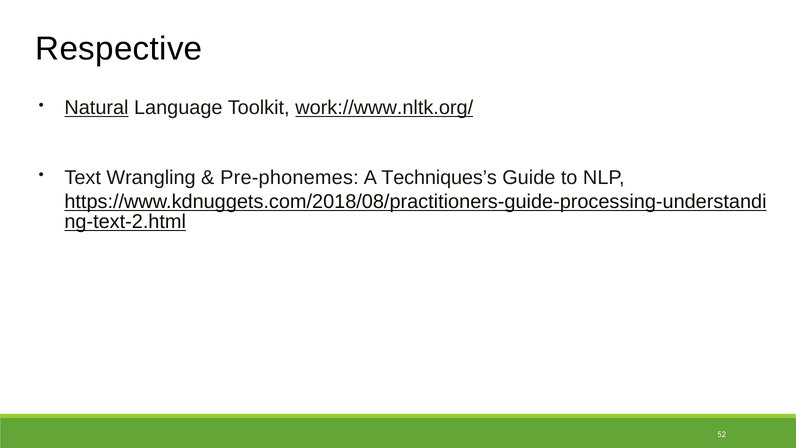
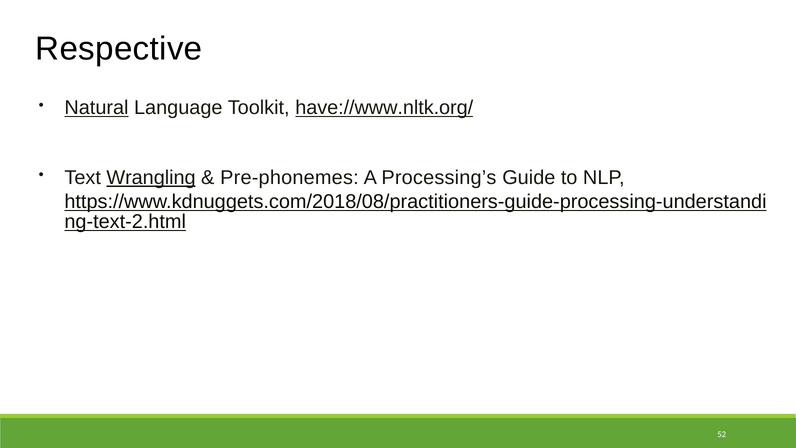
work://www.nltk.org/: work://www.nltk.org/ -> have://www.nltk.org/
Wrangling underline: none -> present
Techniques’s: Techniques’s -> Processing’s
